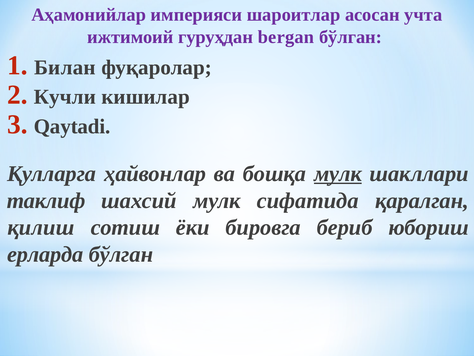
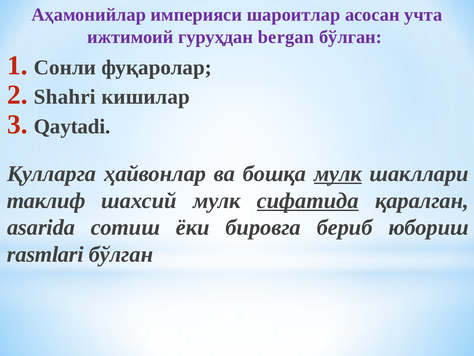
Билан: Билан -> Сонли
Кучли: Кучли -> Shahri
сифатида underline: none -> present
қилиш: қилиш -> asarida
ерларда: ерларда -> rasmlari
